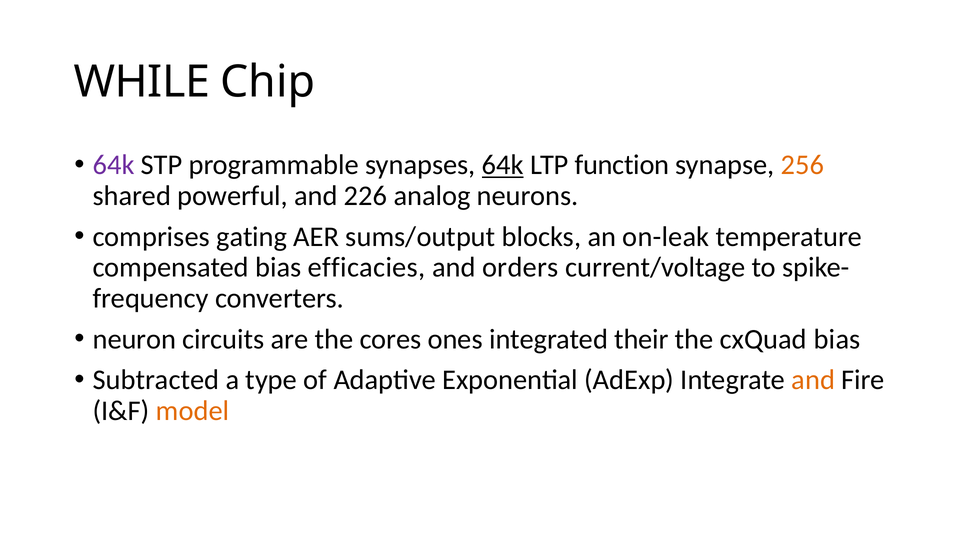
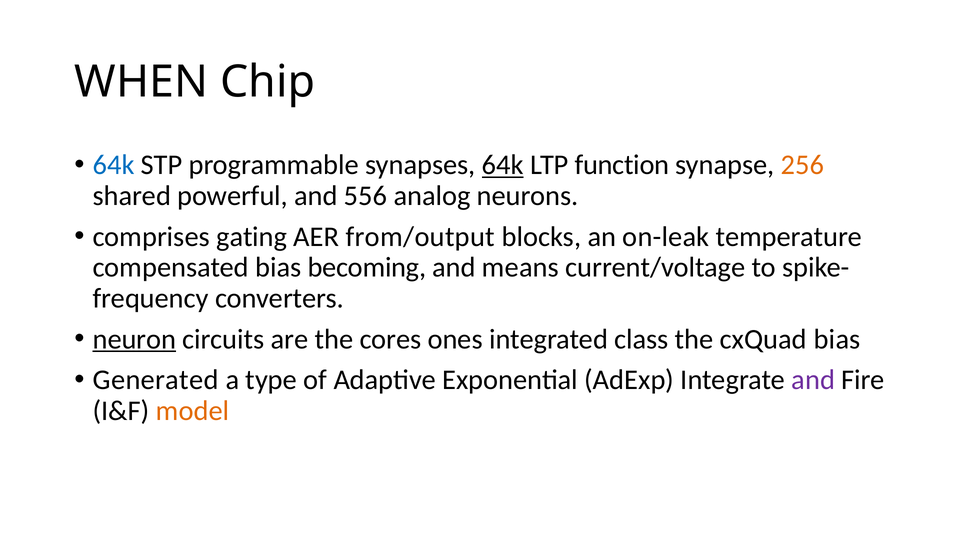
WHILE: WHILE -> WHEN
64k at (114, 165) colour: purple -> blue
226: 226 -> 556
sums/output: sums/output -> from/output
efficacies: efficacies -> becoming
orders: orders -> means
neuron underline: none -> present
their: their -> class
Subtracted: Subtracted -> Generated
and at (813, 380) colour: orange -> purple
